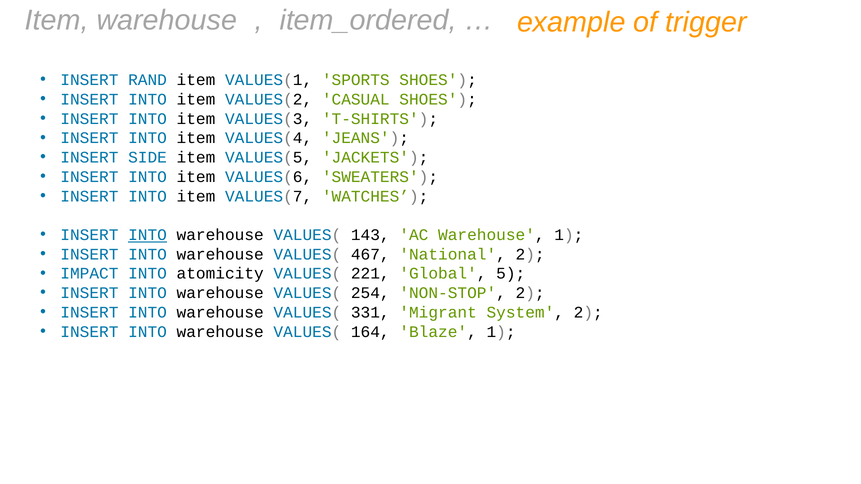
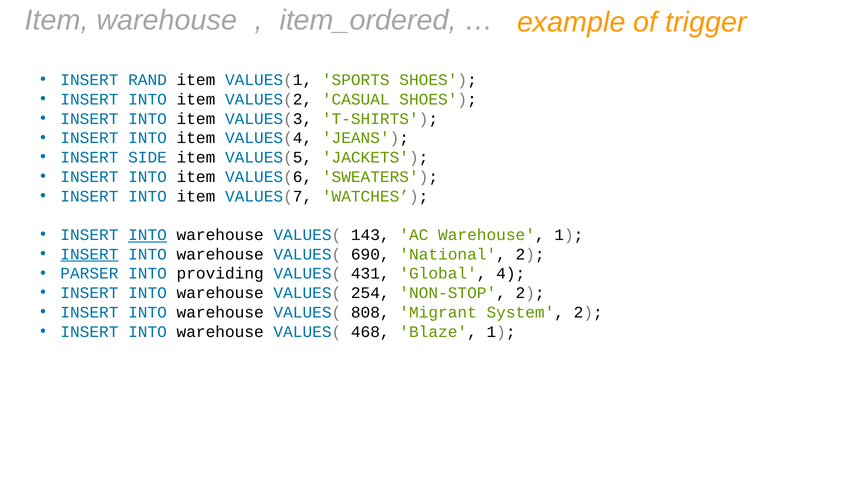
INSERT at (89, 254) underline: none -> present
467: 467 -> 690
IMPACT: IMPACT -> PARSER
atomicity: atomicity -> providing
221: 221 -> 431
5: 5 -> 4
331: 331 -> 808
164: 164 -> 468
